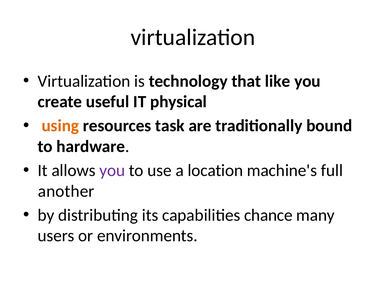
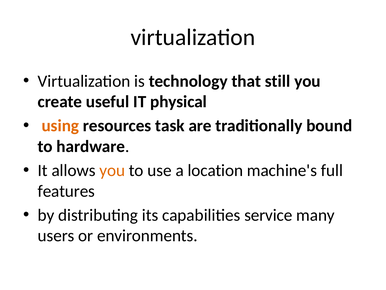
like: like -> still
you at (112, 170) colour: purple -> orange
another: another -> features
chance: chance -> service
